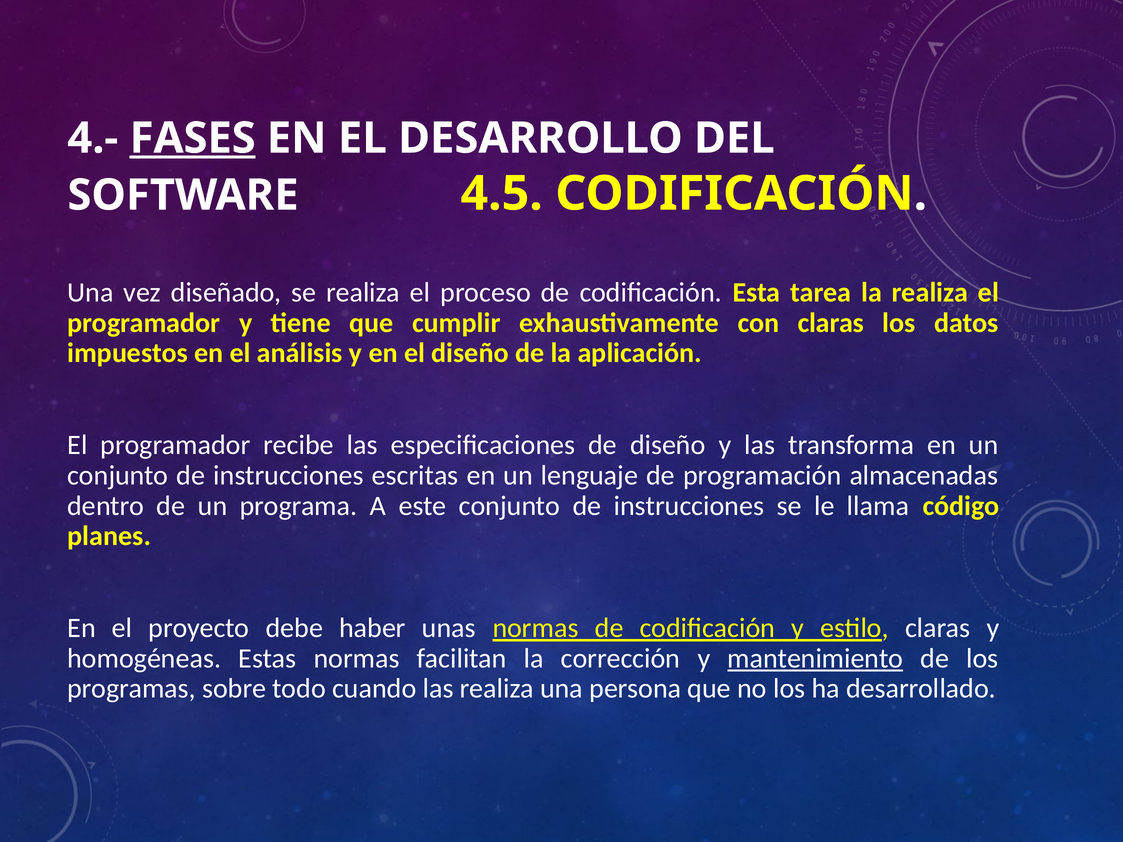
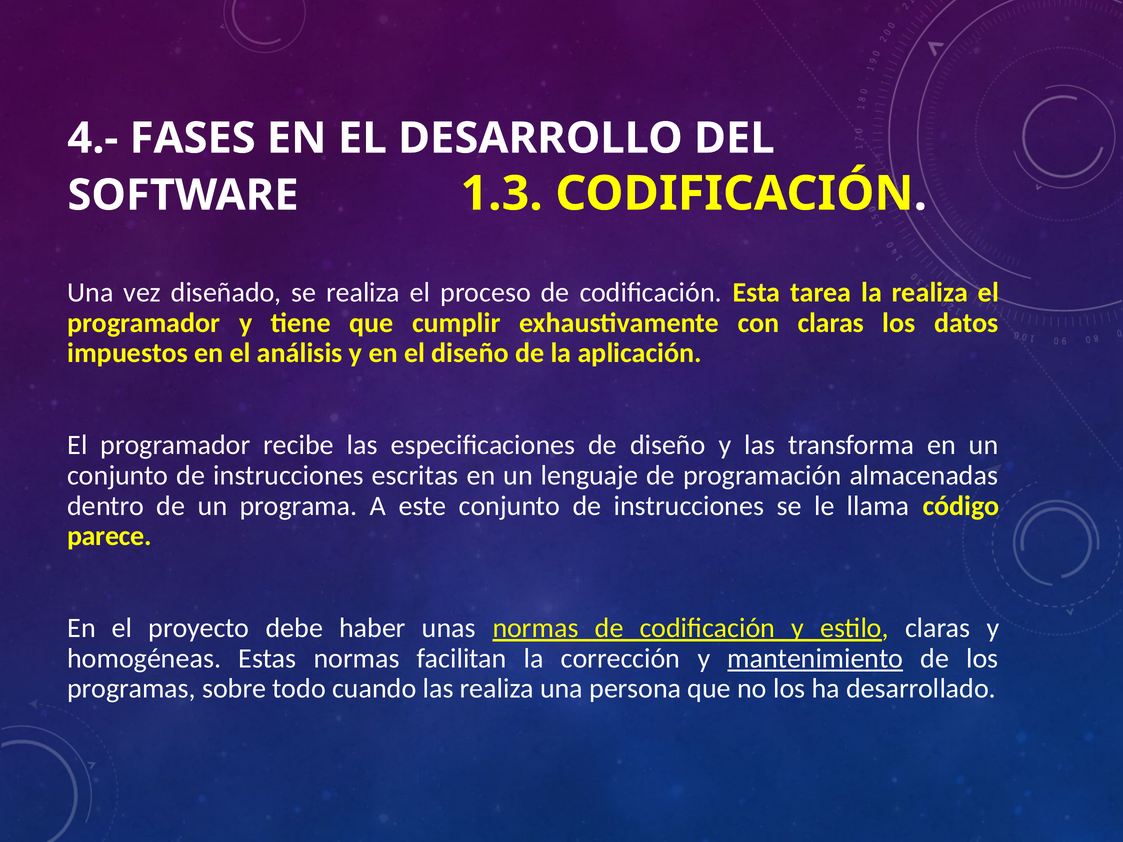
FASES underline: present -> none
4.5: 4.5 -> 1.3
planes: planes -> parece
